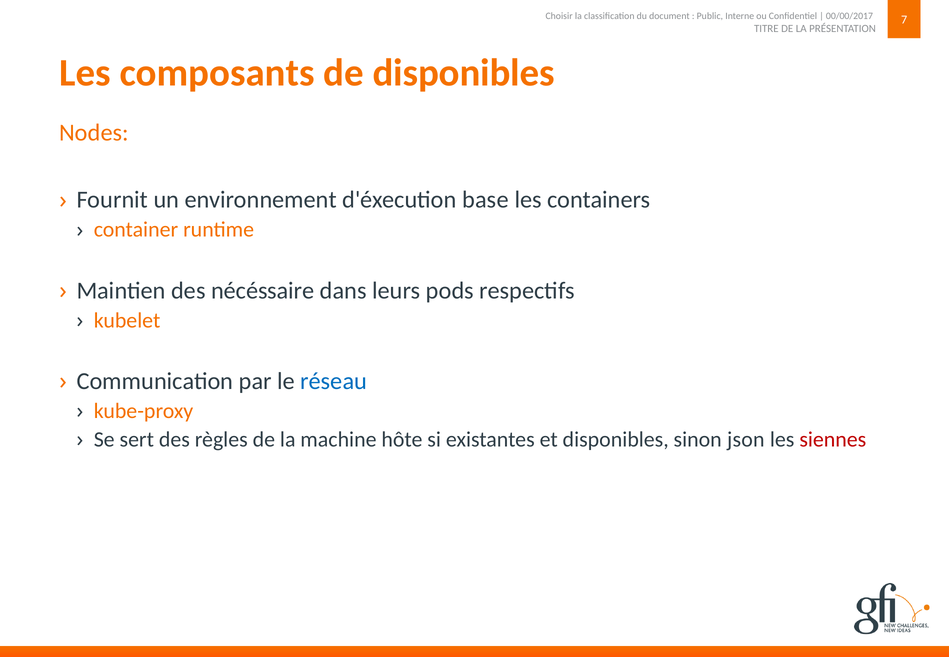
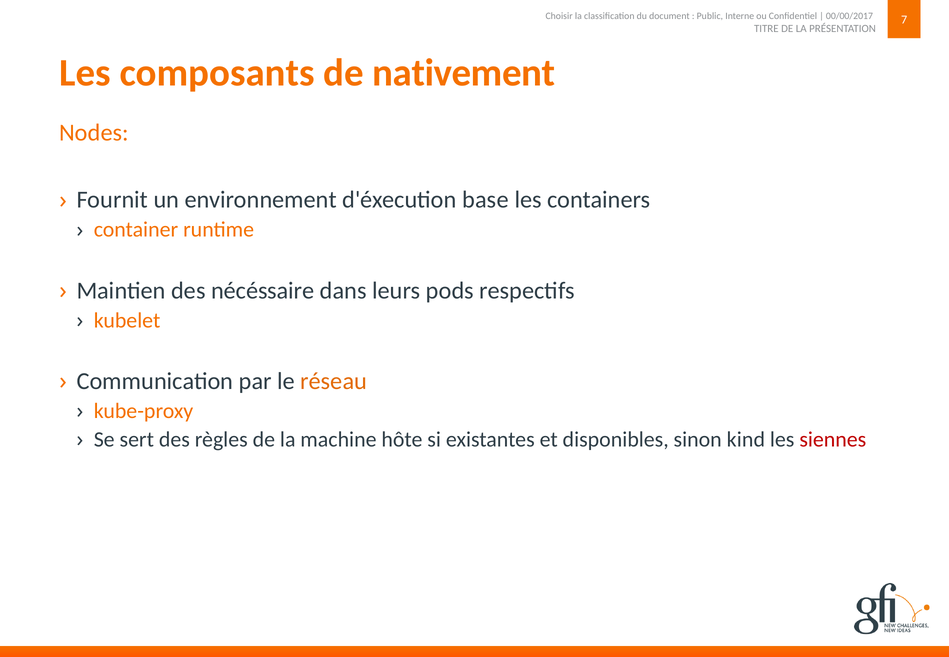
de disponibles: disponibles -> nativement
réseau colour: blue -> orange
json: json -> kind
